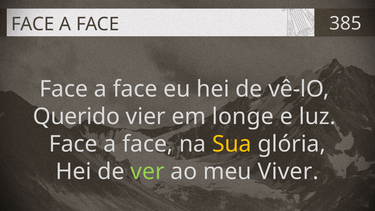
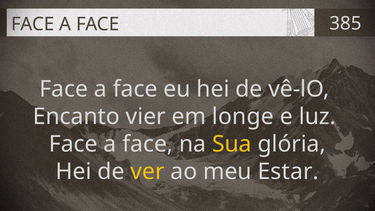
Querido: Querido -> Encanto
ver colour: light green -> yellow
Viver: Viver -> Estar
